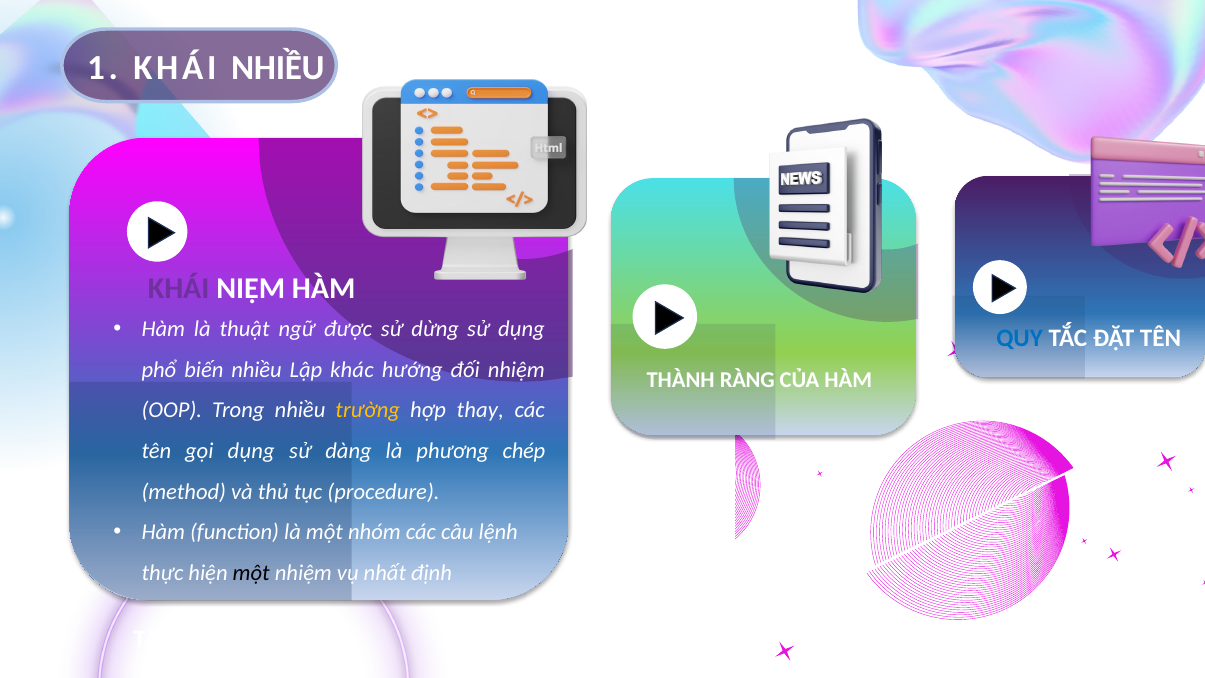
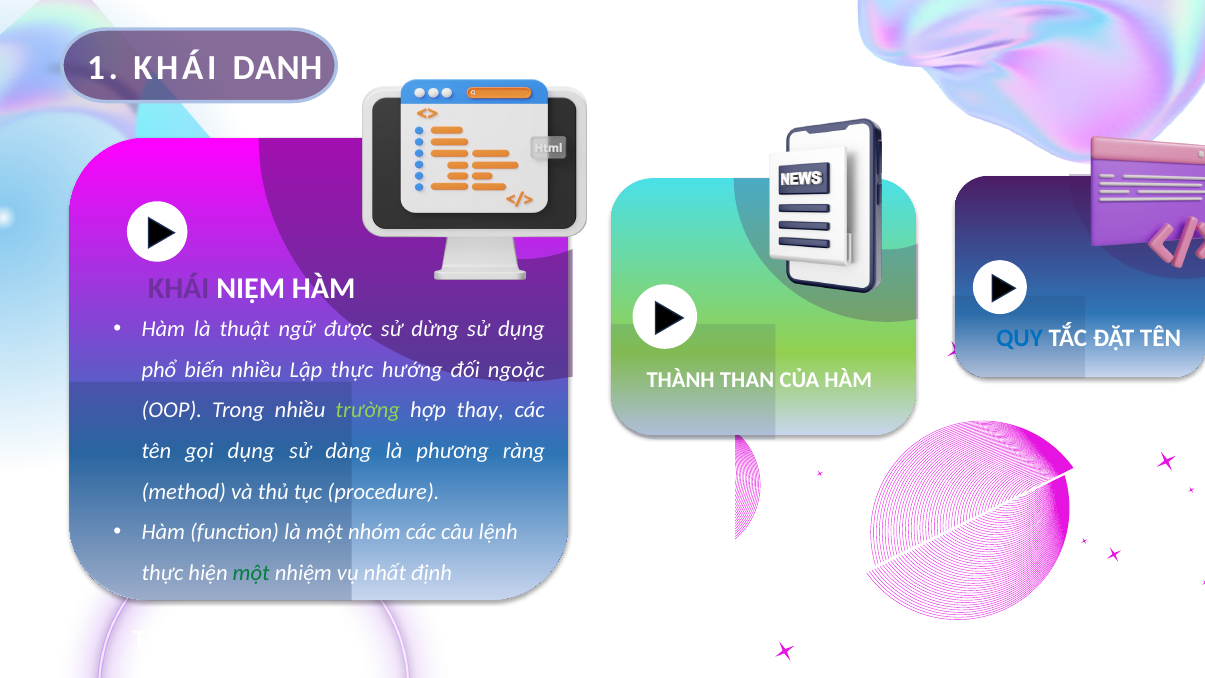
KHÁI NHIỀU: NHIỀU -> DANH
Lập khác: khác -> thực
đối nhiệm: nhiệm -> ngoặc
RÀNG: RÀNG -> THAN
trường colour: yellow -> light green
chép: chép -> ràng
một at (251, 573) colour: black -> green
